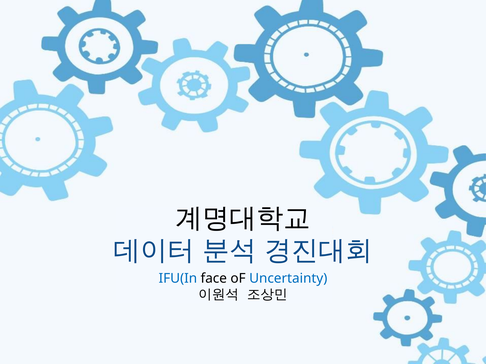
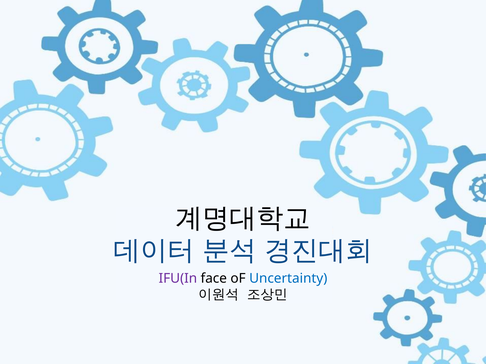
IFU(In colour: blue -> purple
